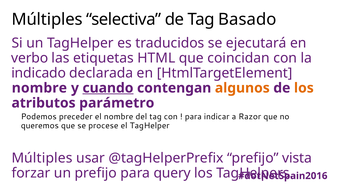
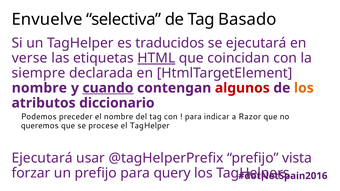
Múltiples at (47, 19): Múltiples -> Envuelve
verbo: verbo -> verse
HTML underline: none -> present
indicado: indicado -> siempre
algunos colour: orange -> red
parámetro: parámetro -> diccionario
Múltiples at (42, 158): Múltiples -> Ejecutará
